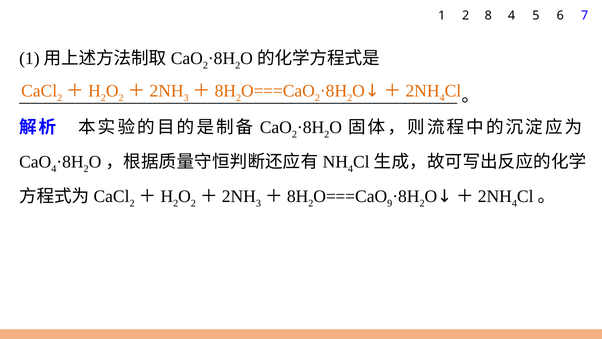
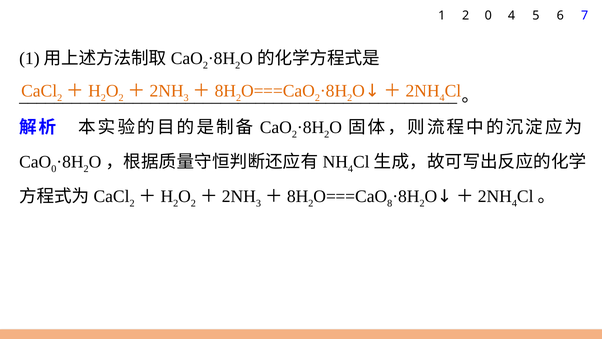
2 8: 8 -> 0
4 at (54, 169): 4 -> 0
9: 9 -> 8
